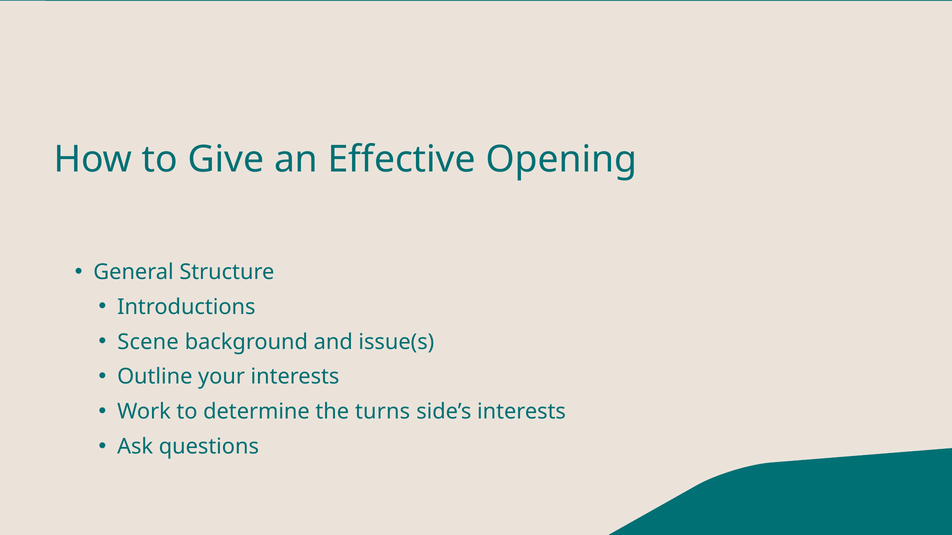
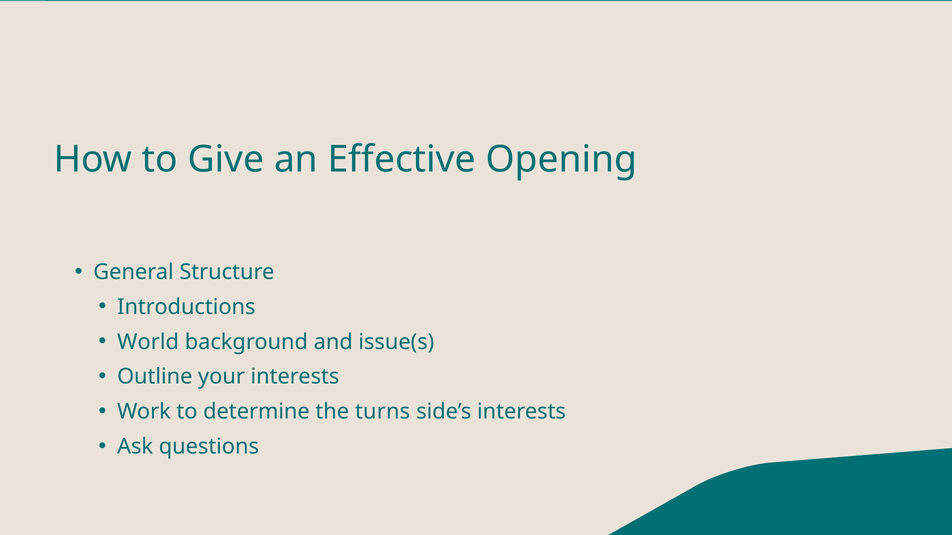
Scene: Scene -> World
